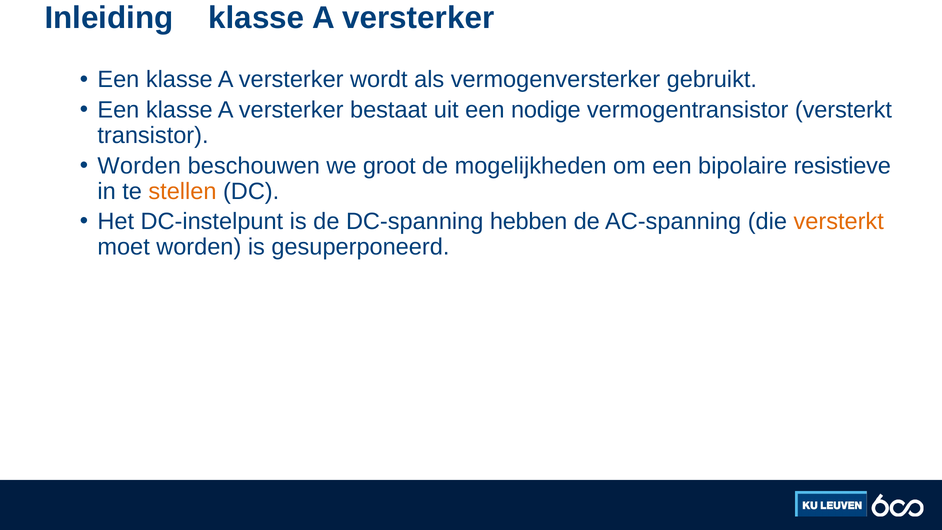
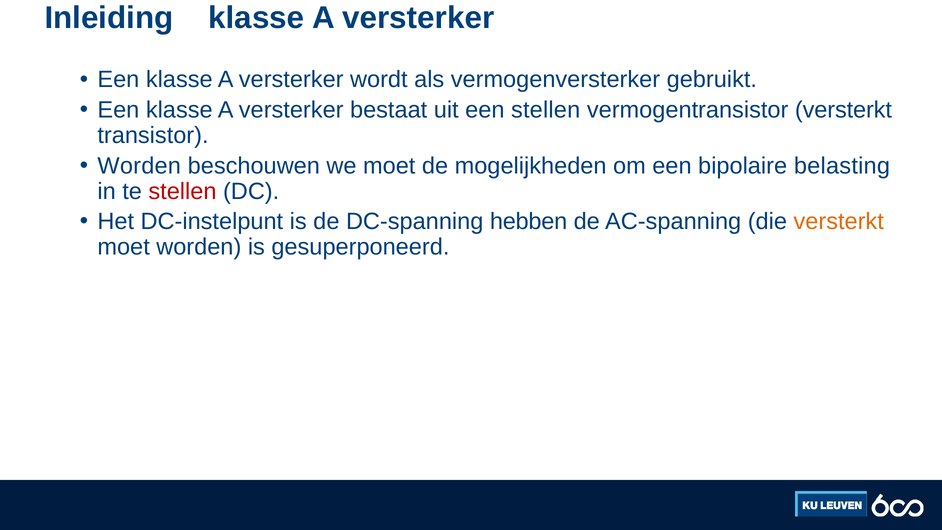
een nodige: nodige -> stellen
we groot: groot -> moet
resistieve: resistieve -> belasting
stellen at (182, 191) colour: orange -> red
